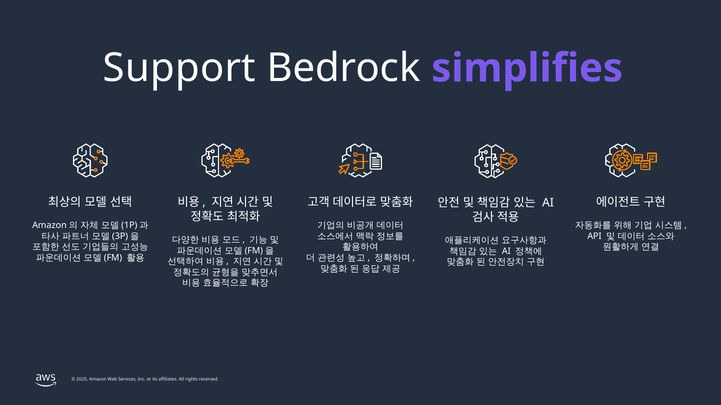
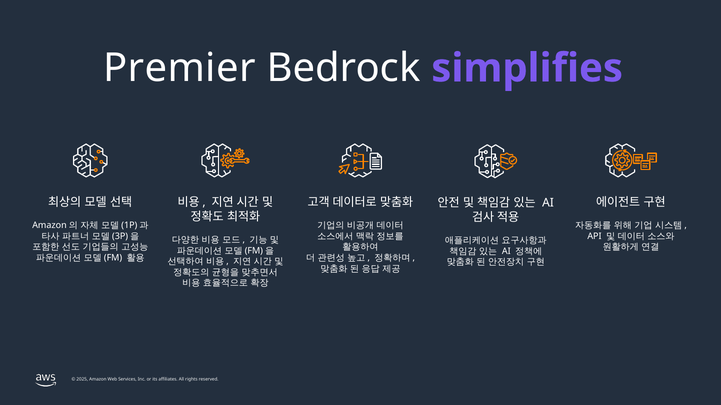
Support: Support -> Premier
